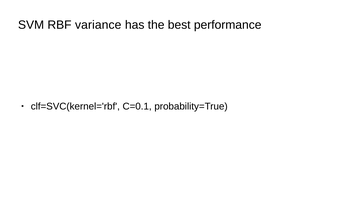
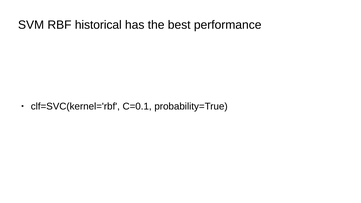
variance: variance -> historical
